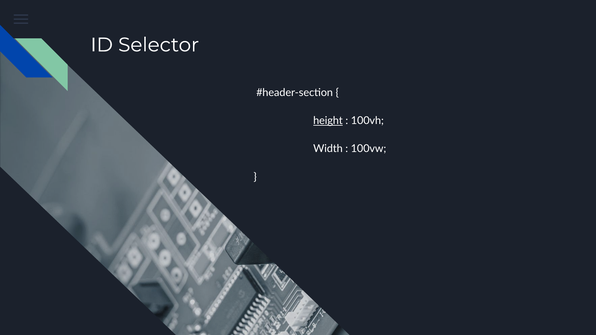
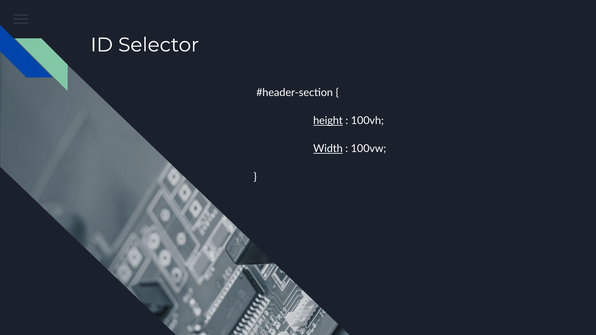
Width underline: none -> present
